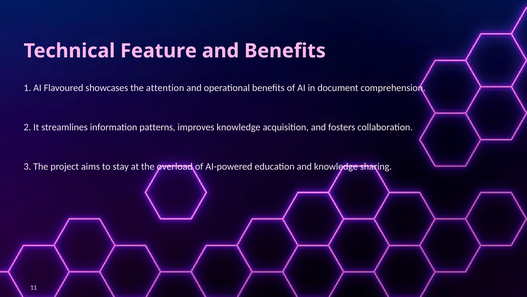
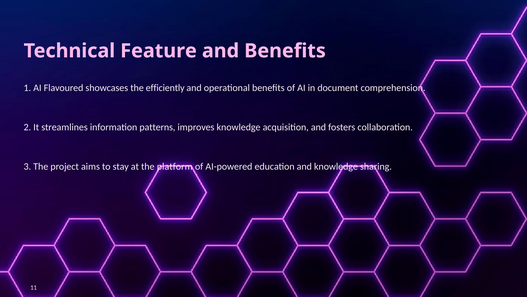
attention: attention -> efficiently
overload: overload -> platform
